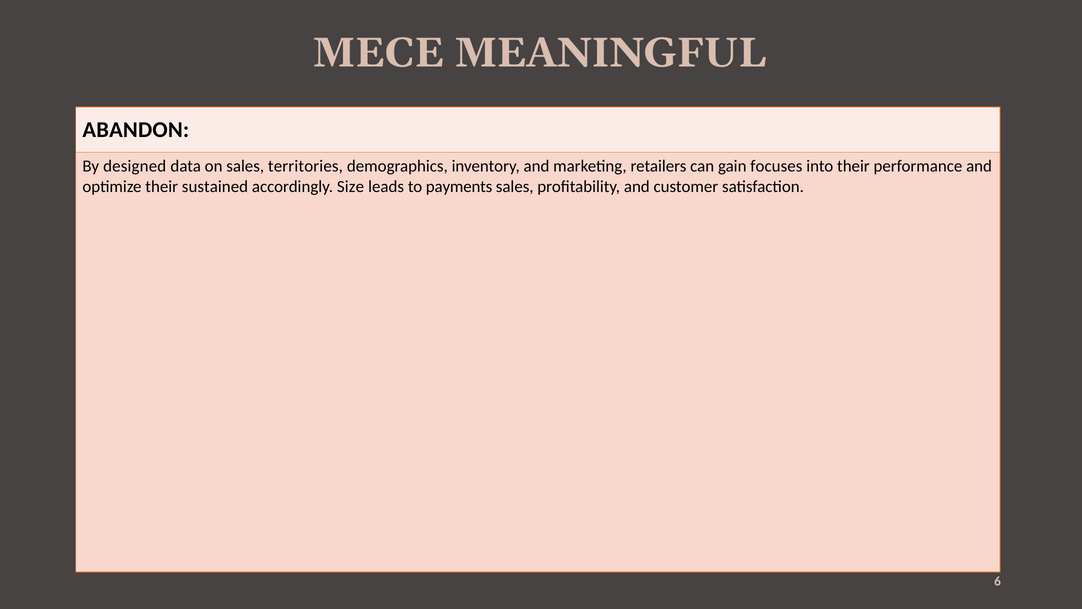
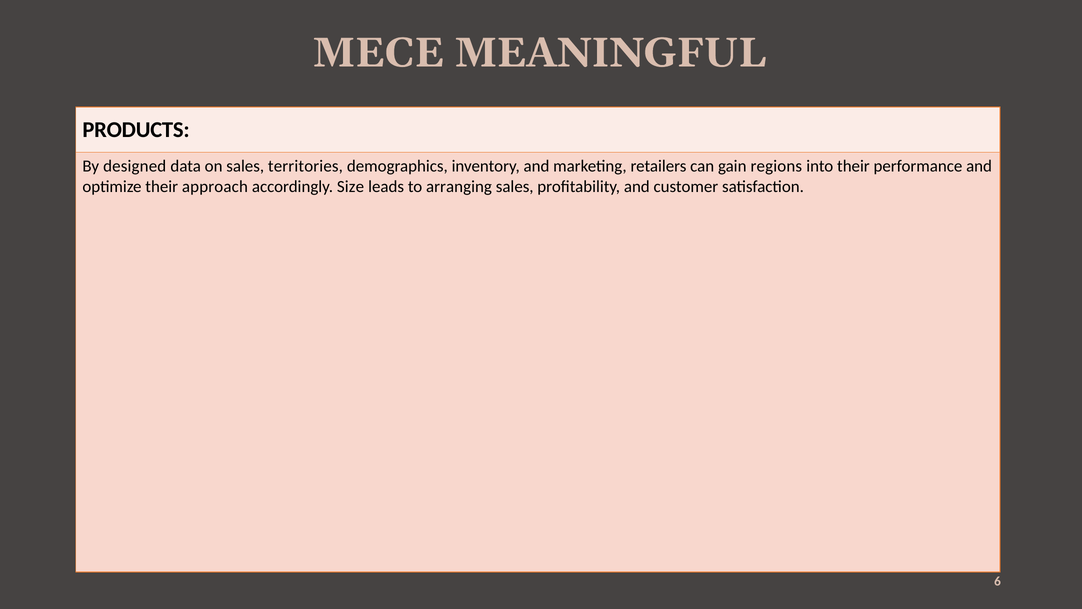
ABANDON: ABANDON -> PRODUCTS
focuses: focuses -> regions
sustained: sustained -> approach
payments: payments -> arranging
